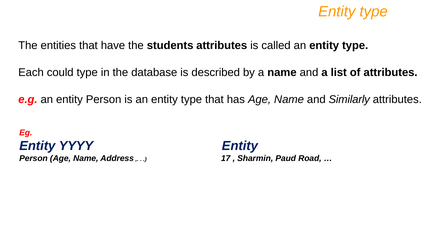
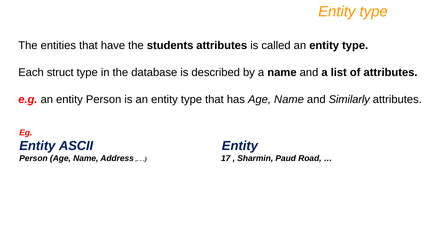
could: could -> struct
YYYY: YYYY -> ASCII
